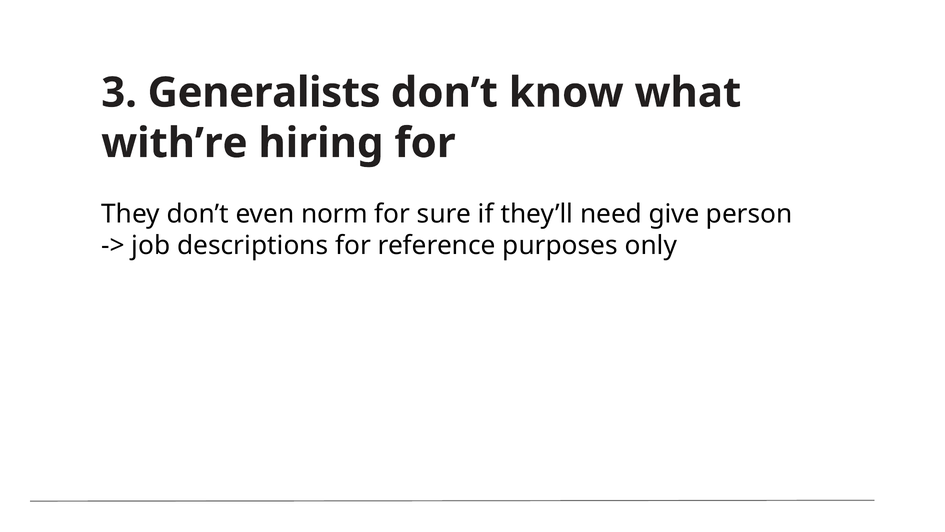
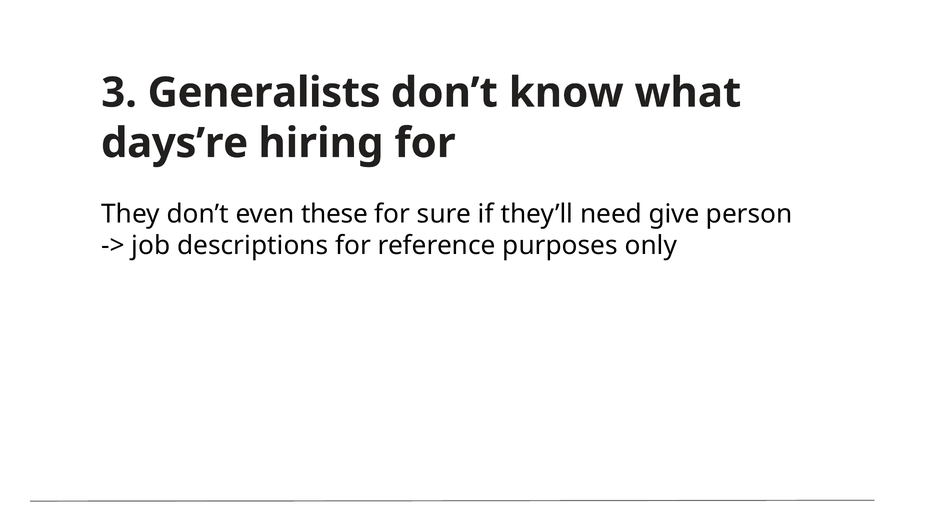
with’re: with’re -> days’re
norm: norm -> these
